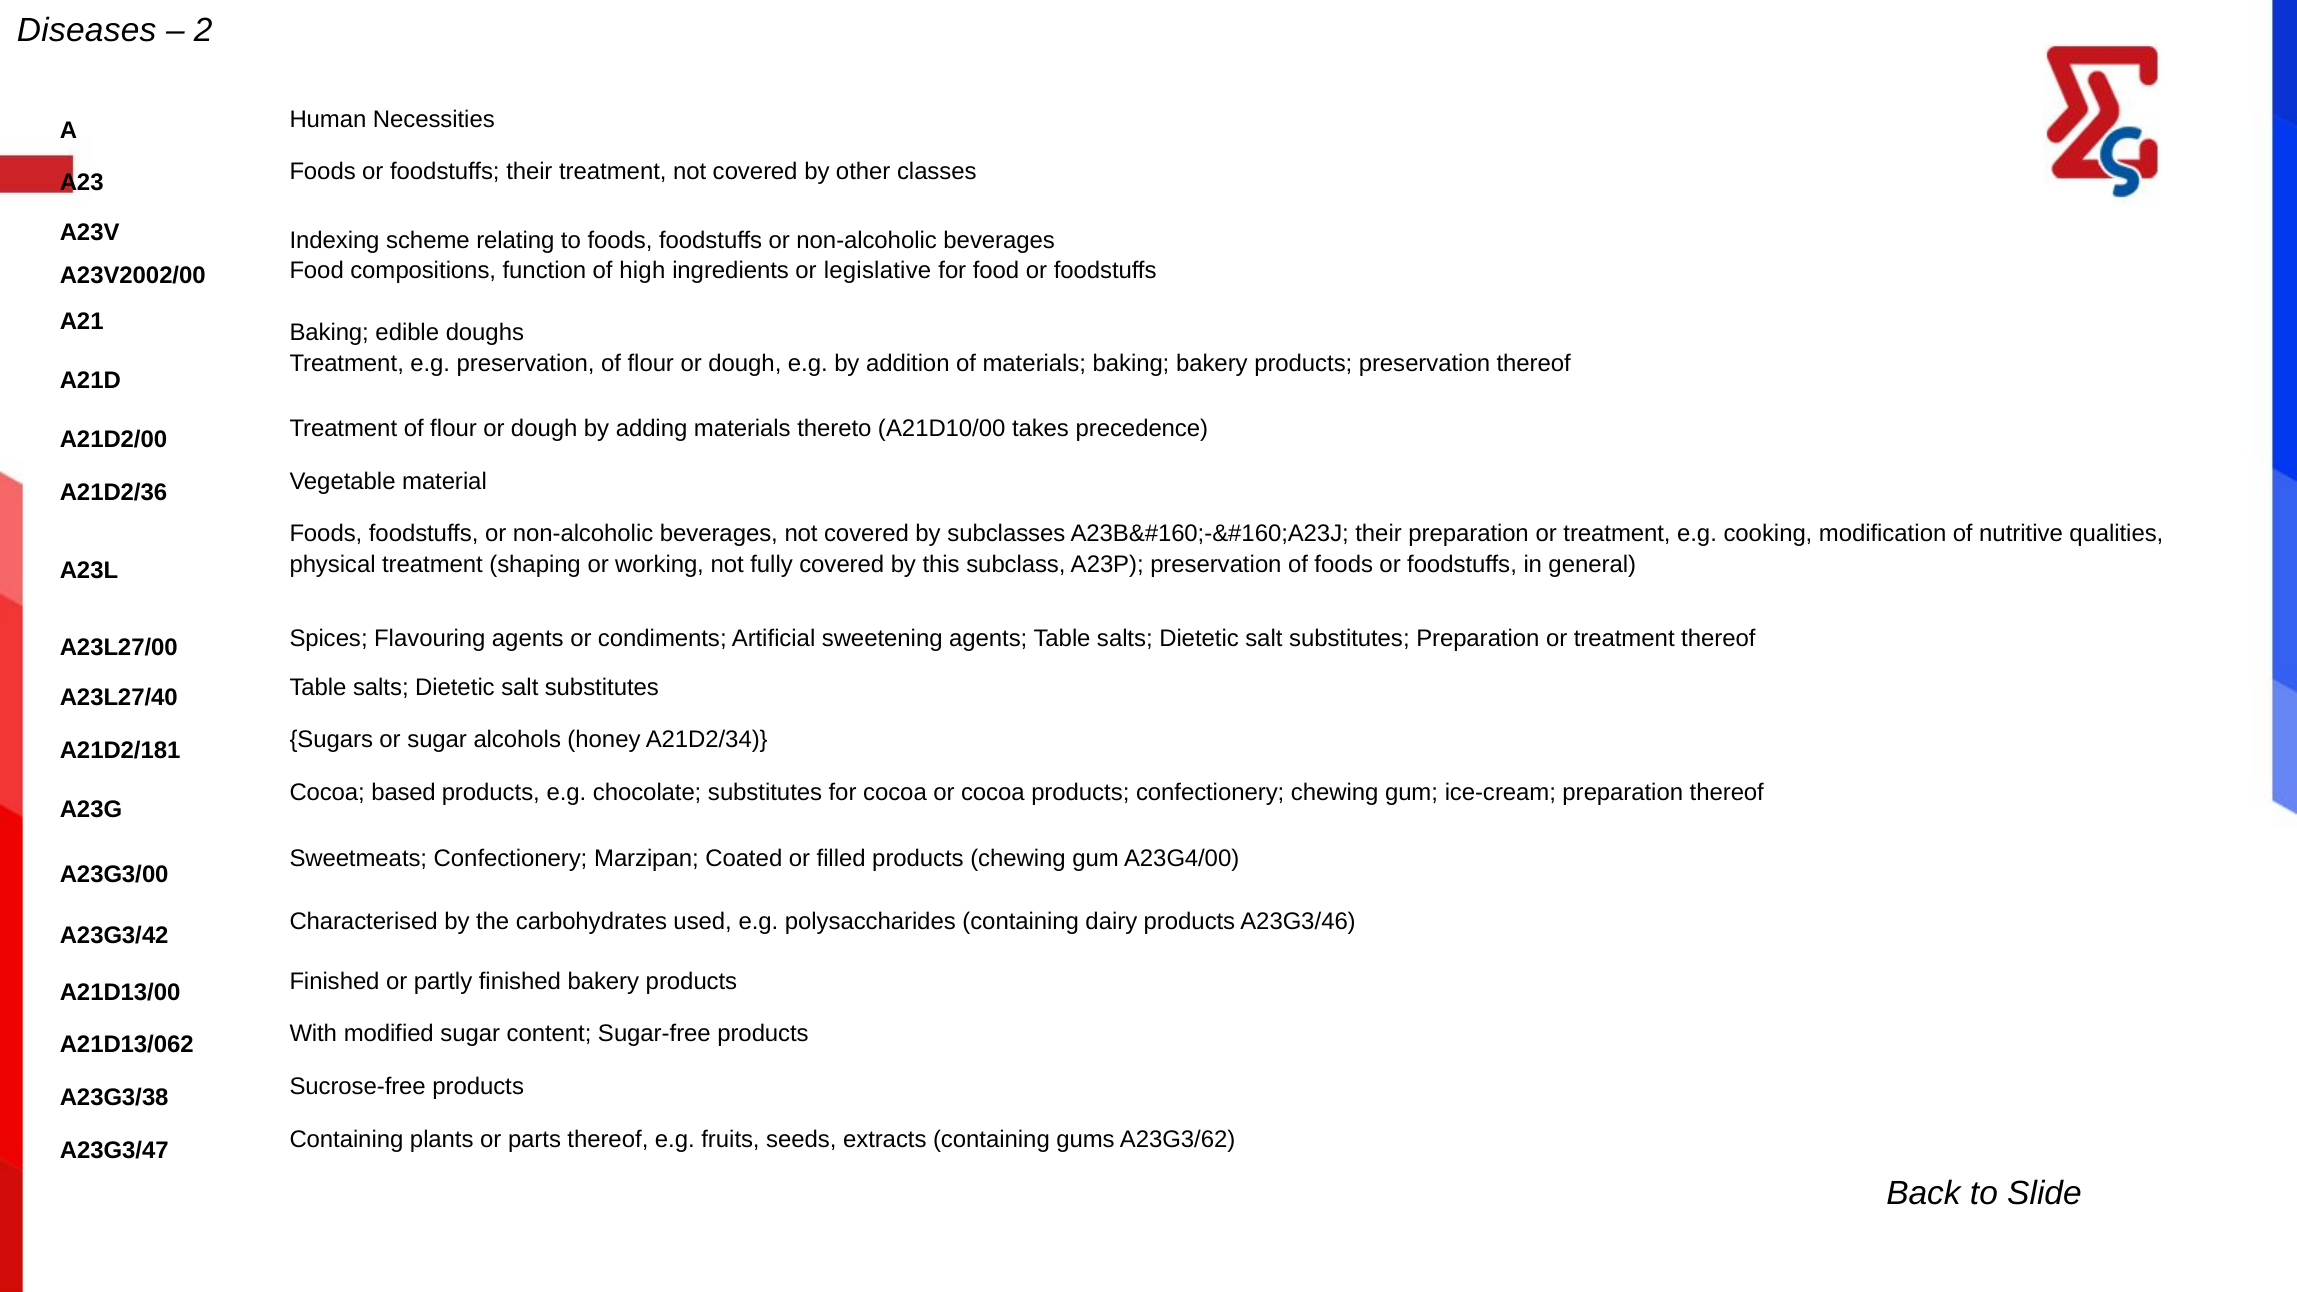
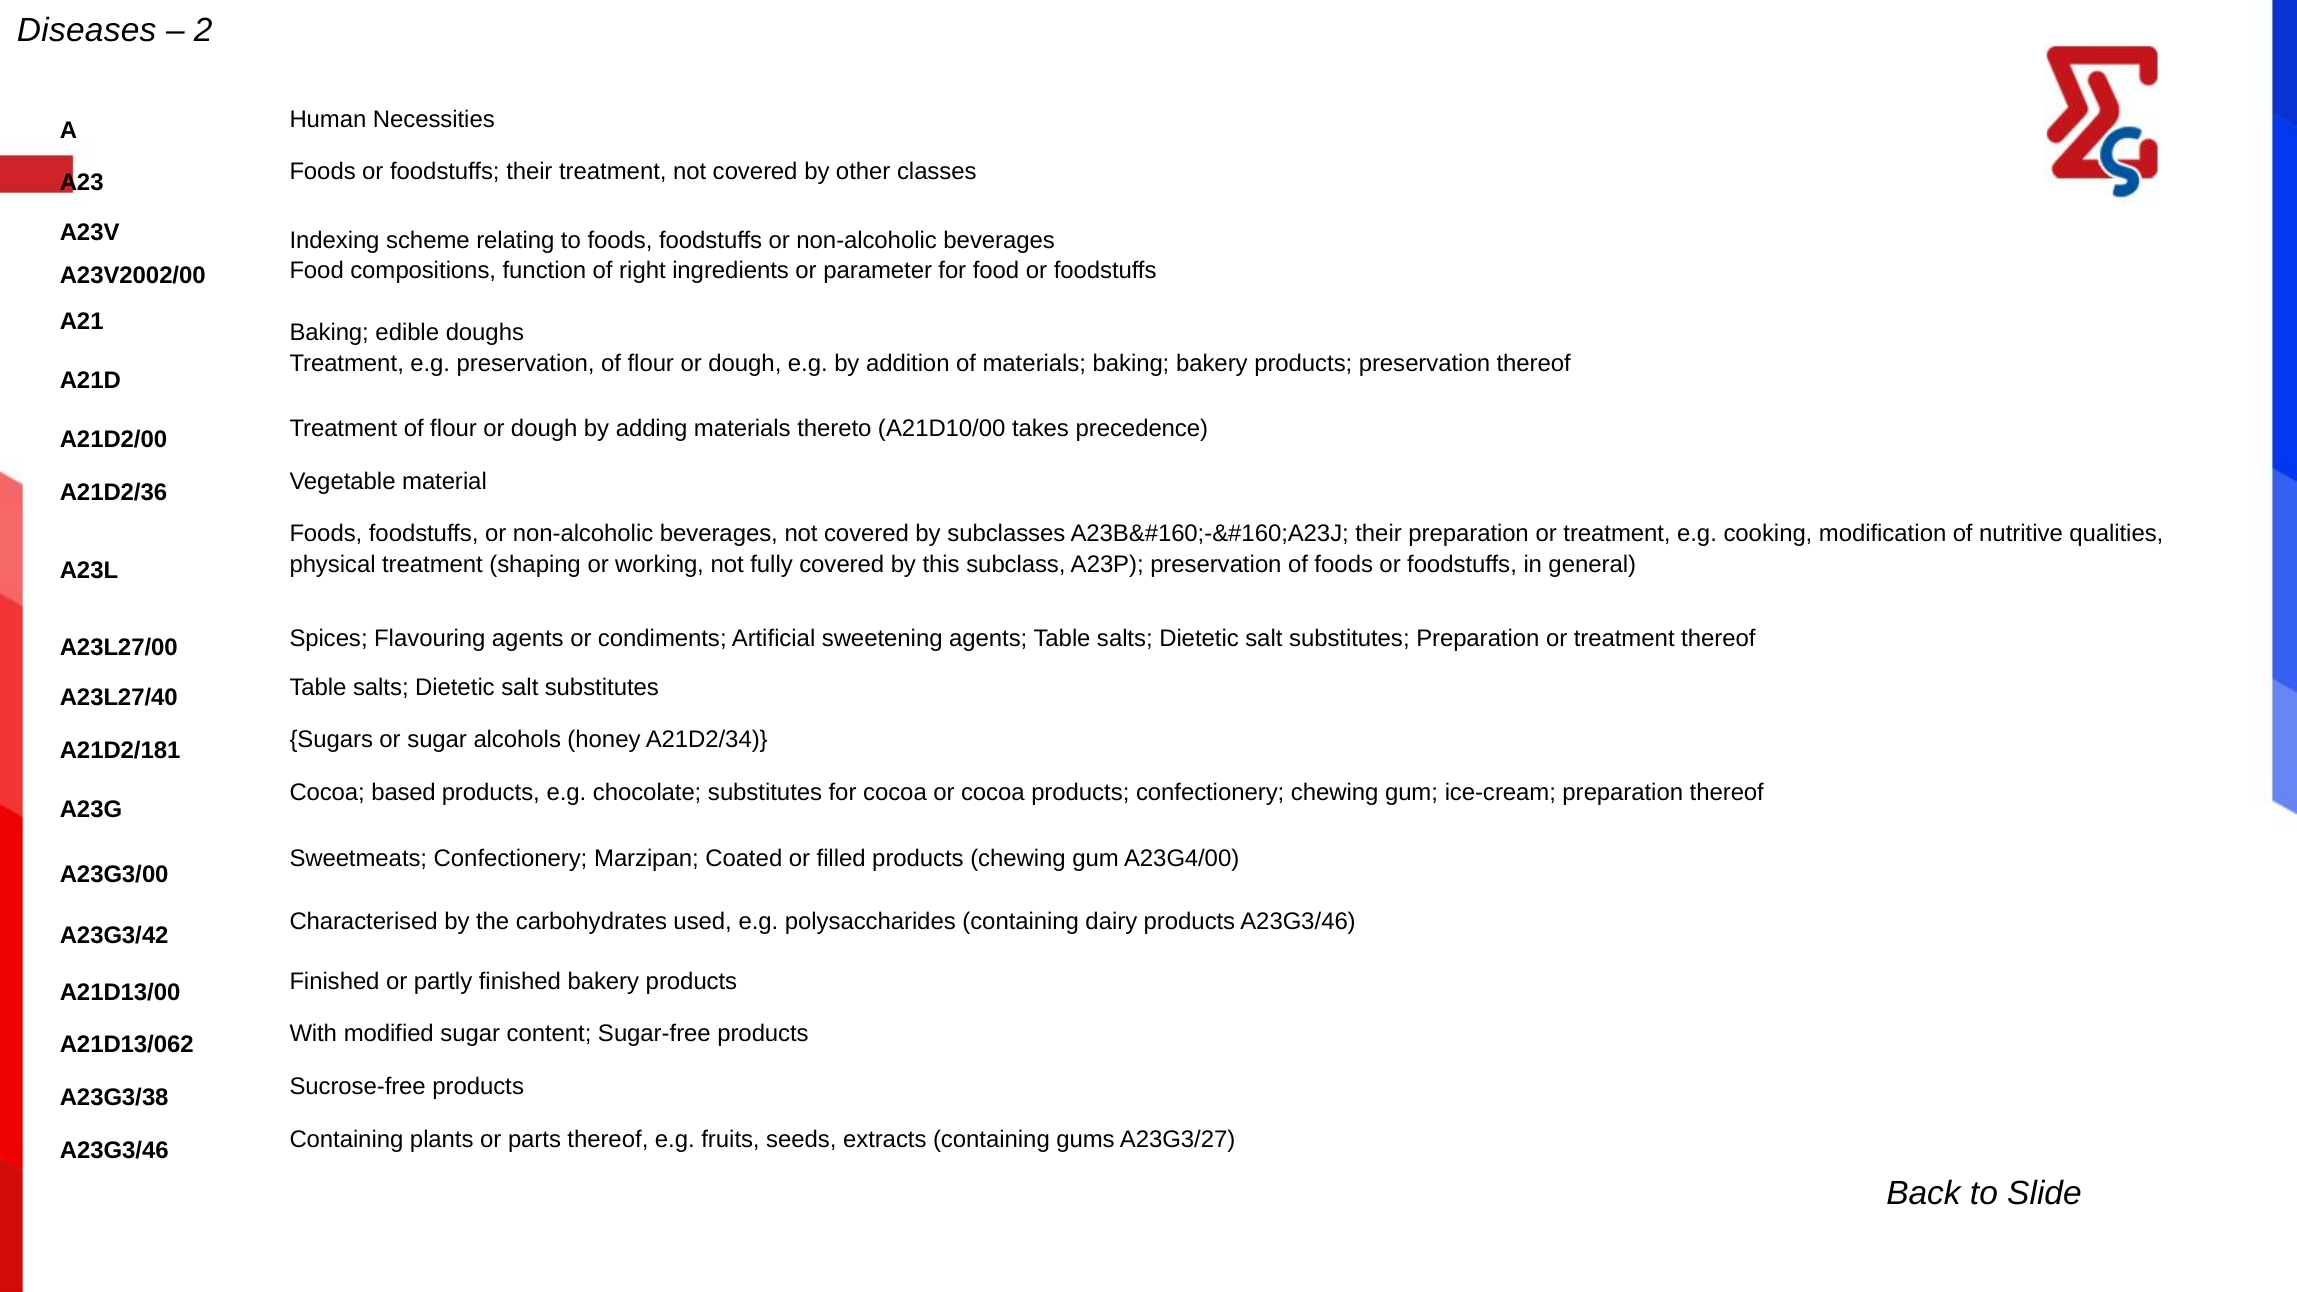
high: high -> right
legislative: legislative -> parameter
A23G3/47 at (114, 1150): A23G3/47 -> A23G3/46
A23G3/62: A23G3/62 -> A23G3/27
